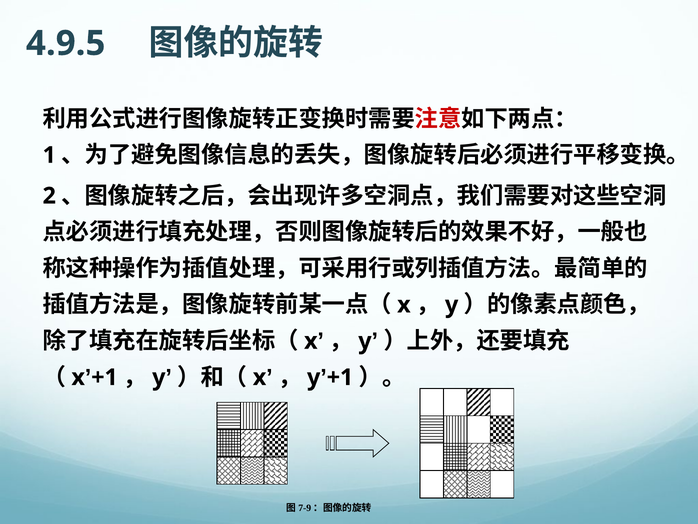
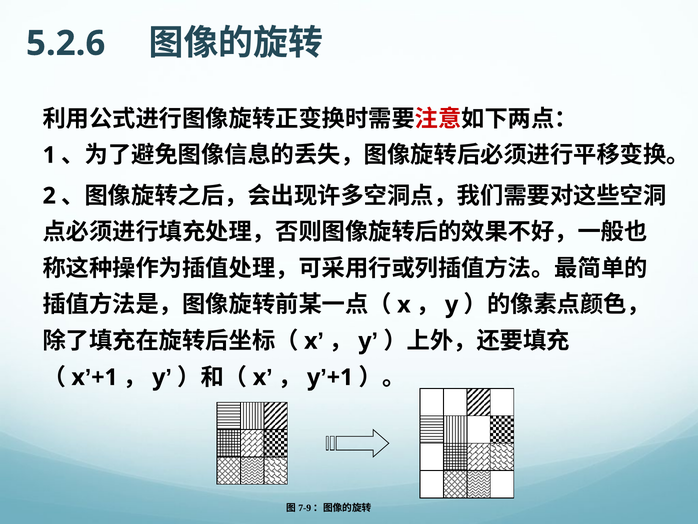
4.9.5: 4.9.5 -> 5.2.6
